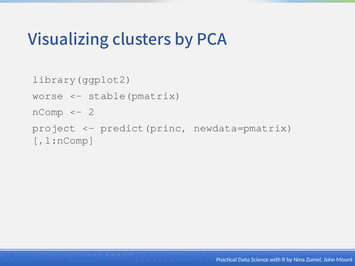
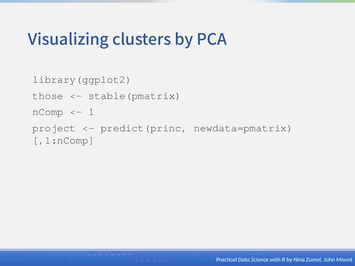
worse: worse -> those
2: 2 -> 1
